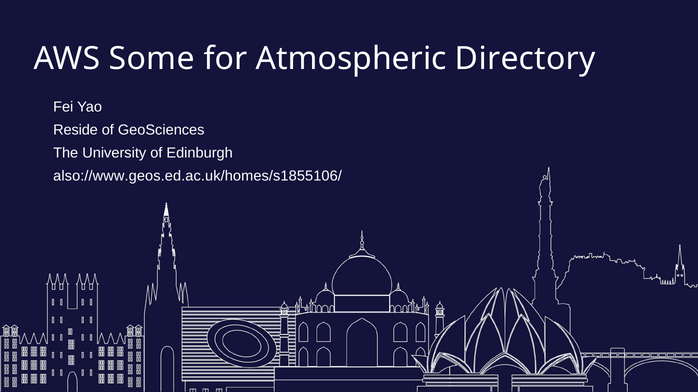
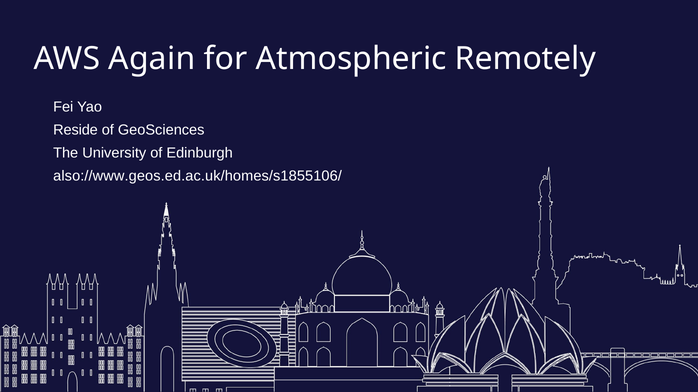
Some: Some -> Again
Directory: Directory -> Remotely
